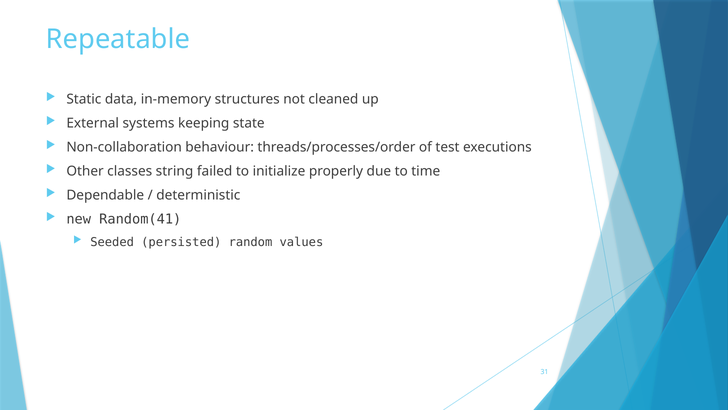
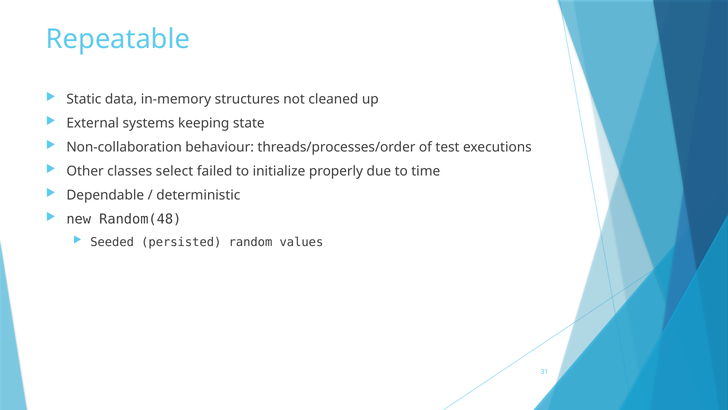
string: string -> select
Random(41: Random(41 -> Random(48
